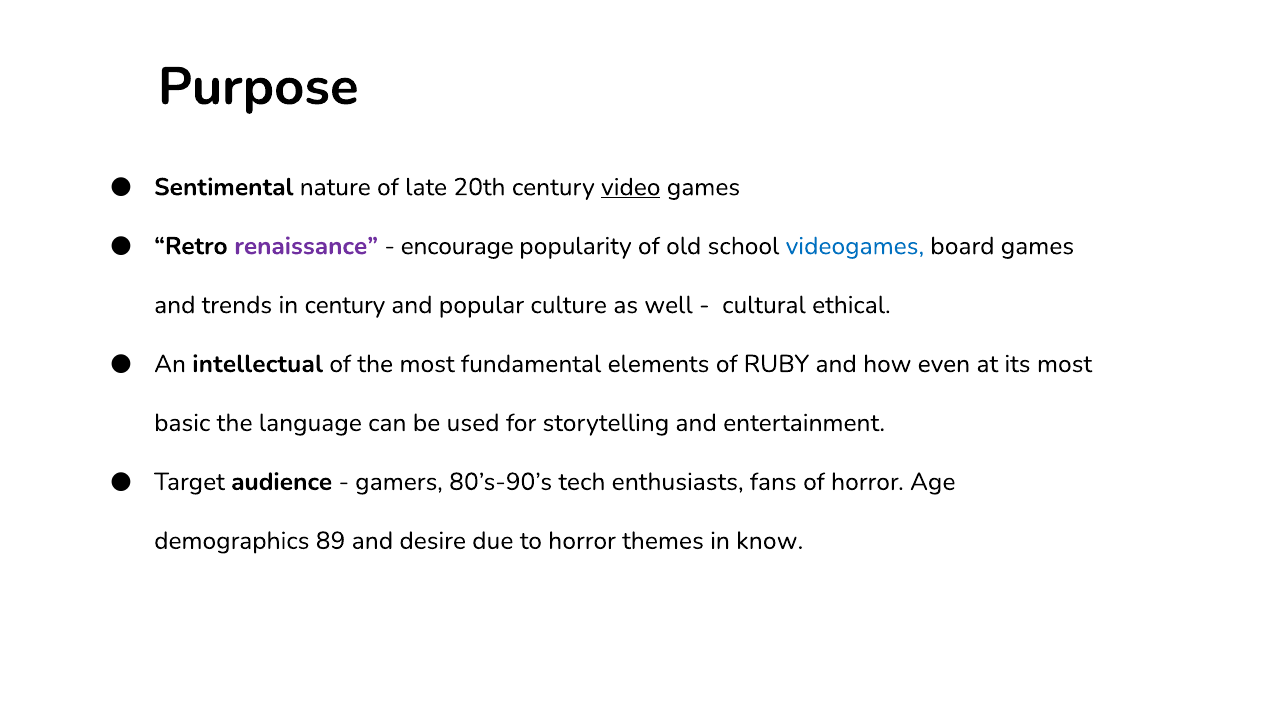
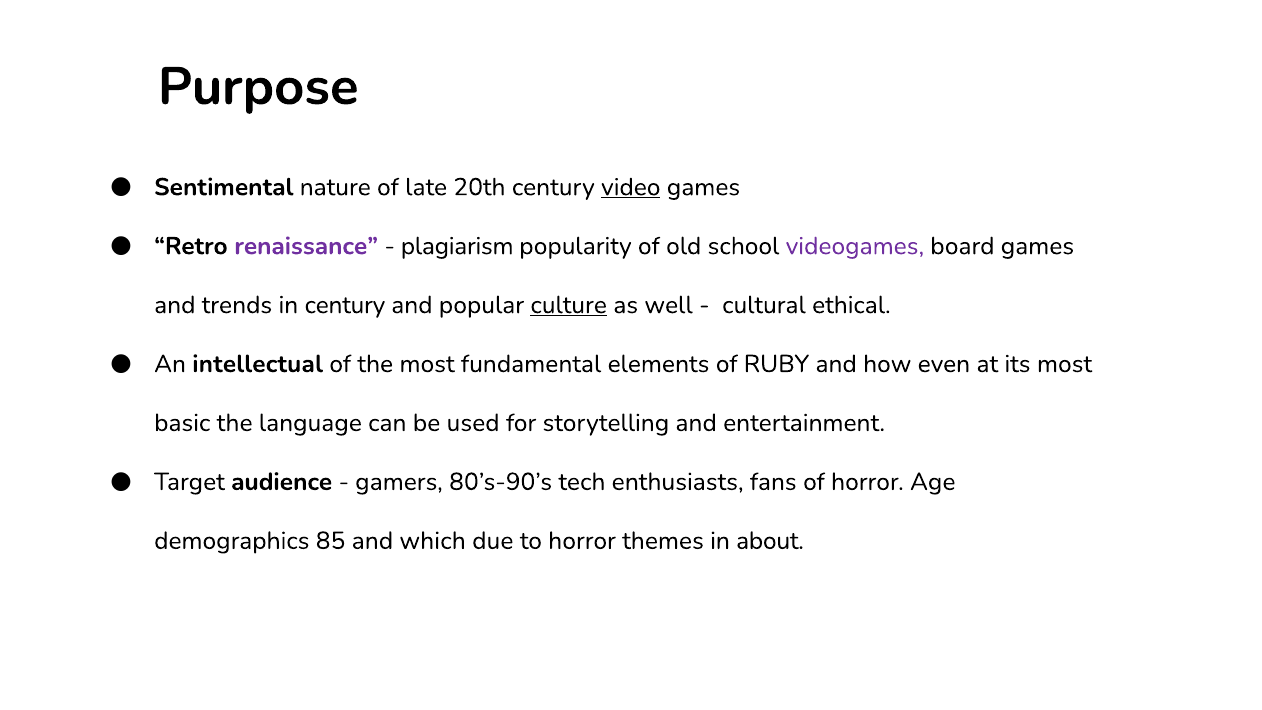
encourage: encourage -> plagiarism
videogames colour: blue -> purple
culture underline: none -> present
89: 89 -> 85
desire: desire -> which
know: know -> about
